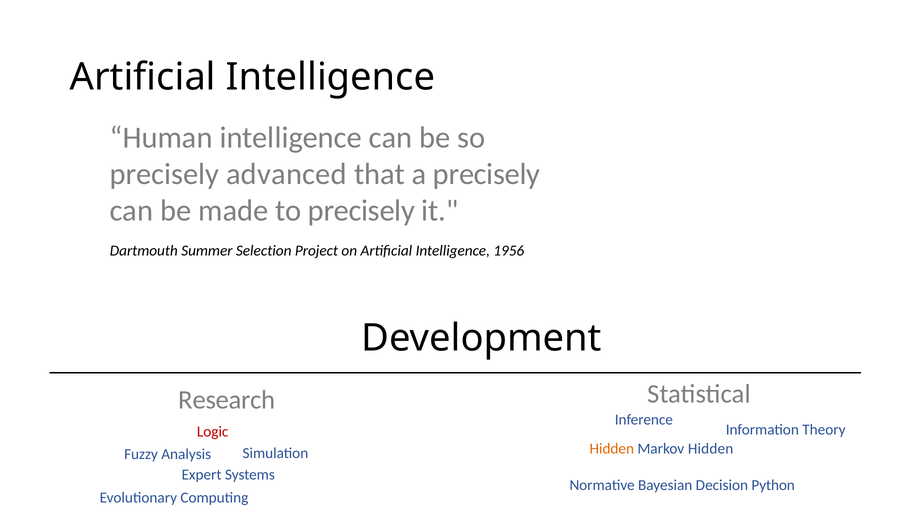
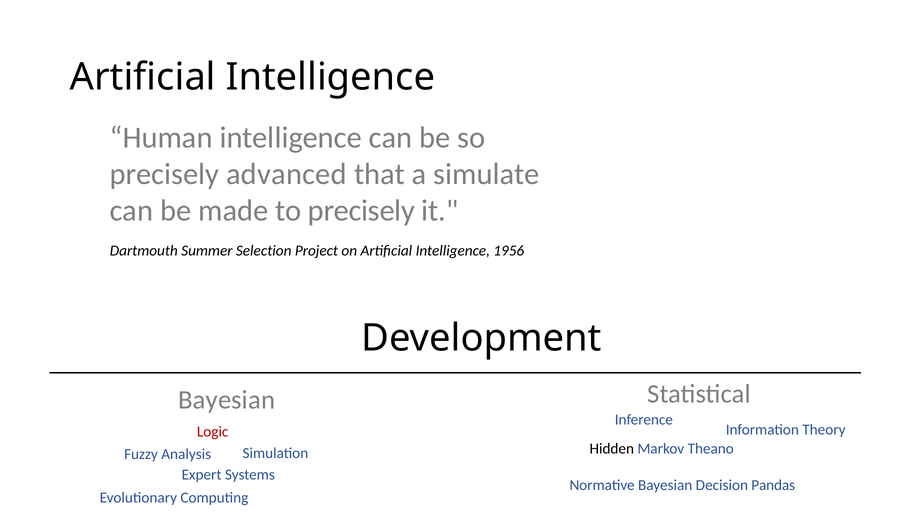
a precisely: precisely -> simulate
Research at (227, 400): Research -> Bayesian
Hidden at (612, 449) colour: orange -> black
Markov Hidden: Hidden -> Theano
Python: Python -> Pandas
